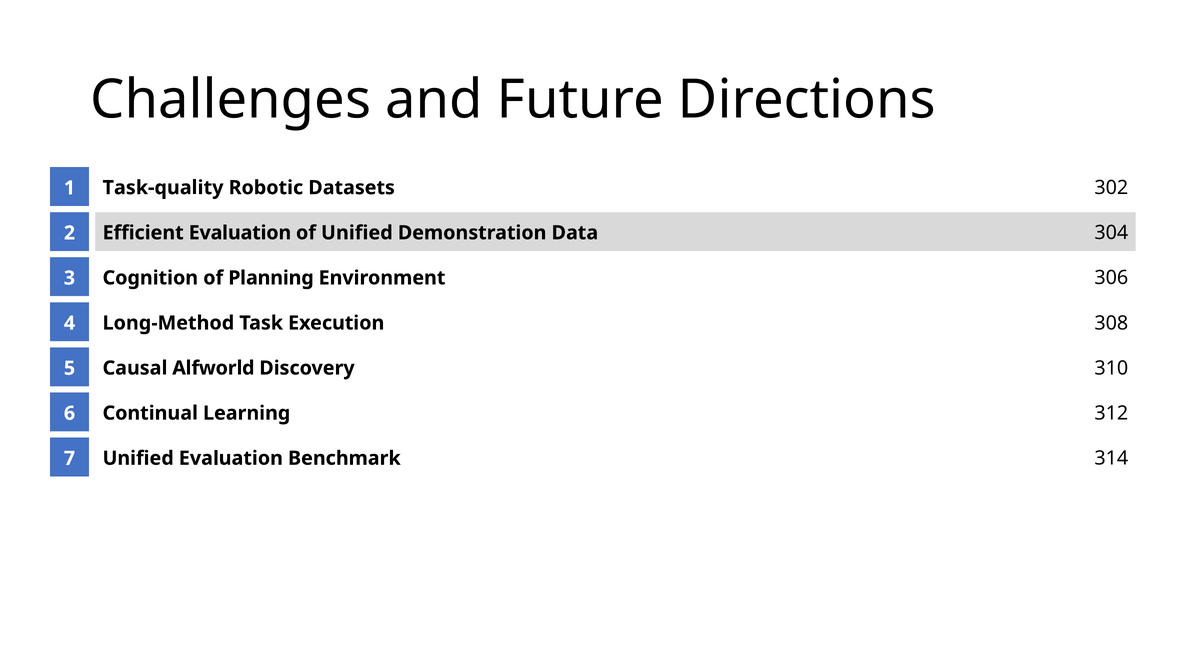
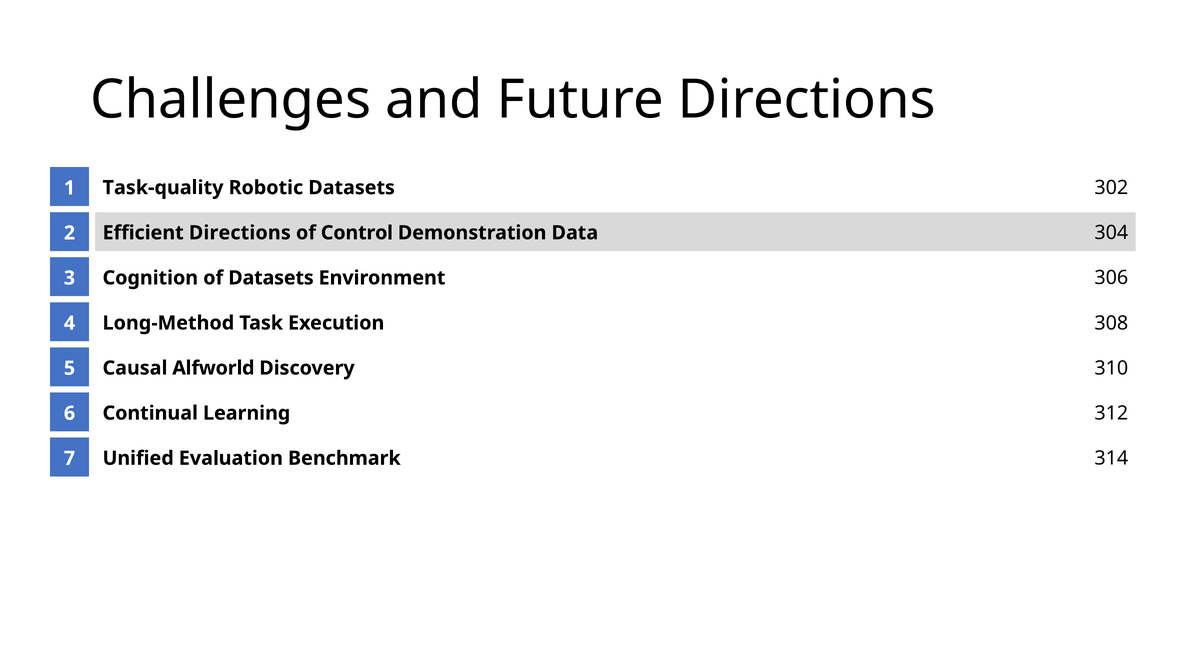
Efficient Evaluation: Evaluation -> Directions
of Unified: Unified -> Control
of Planning: Planning -> Datasets
